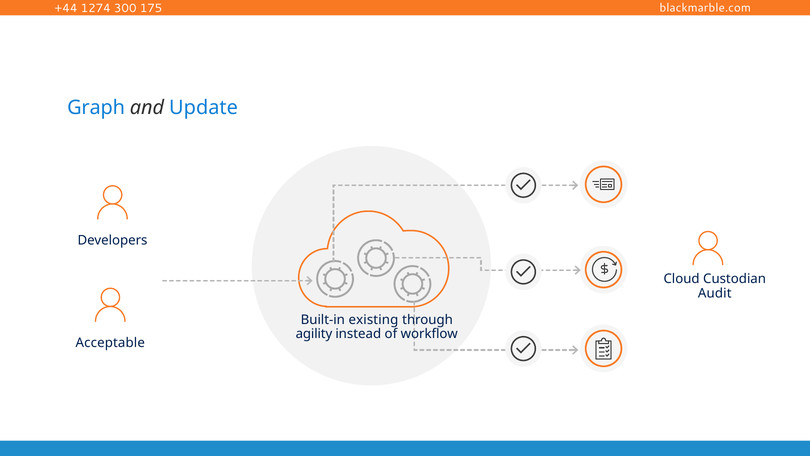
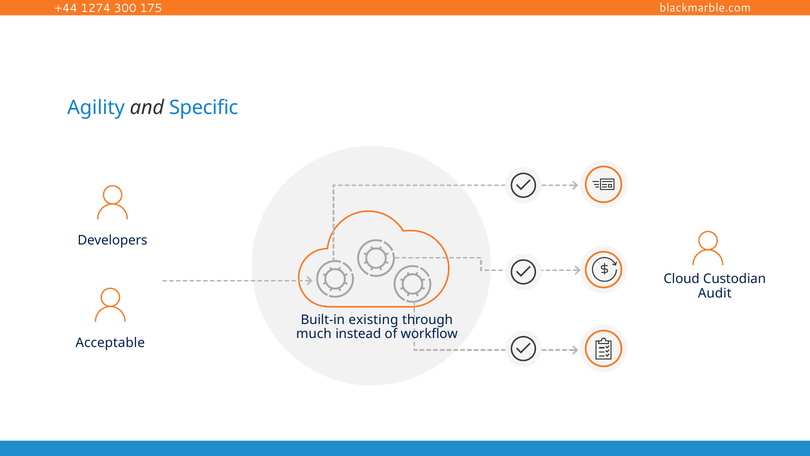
Graph: Graph -> Agility
Update: Update -> Specific
agility: agility -> much
